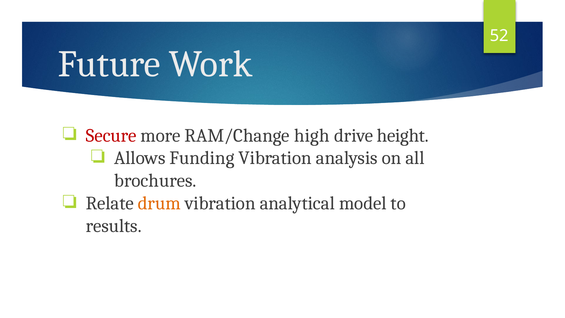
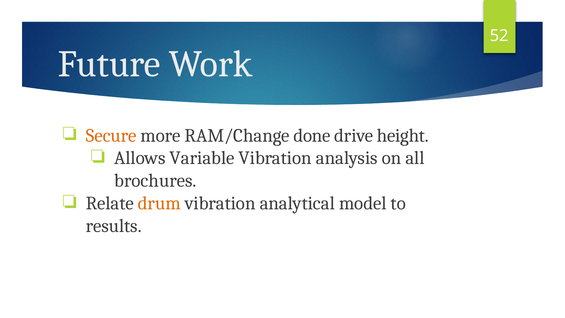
Secure colour: red -> orange
high: high -> done
Funding: Funding -> Variable
